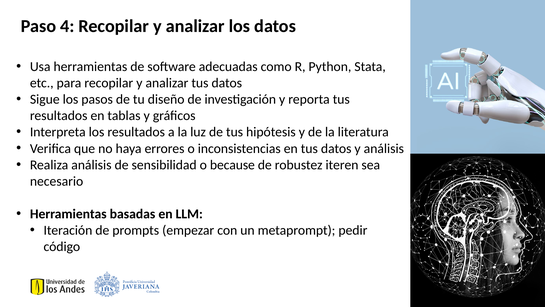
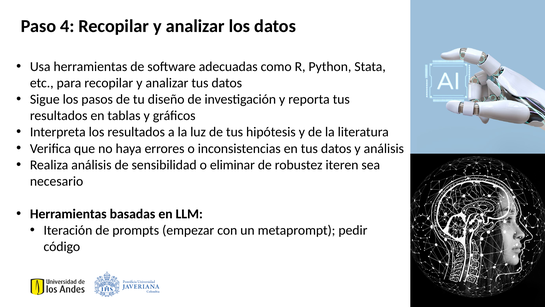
because: because -> eliminar
